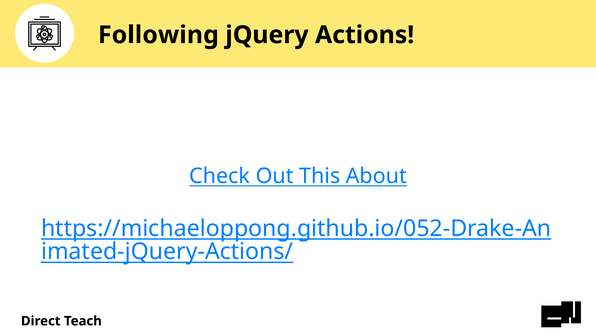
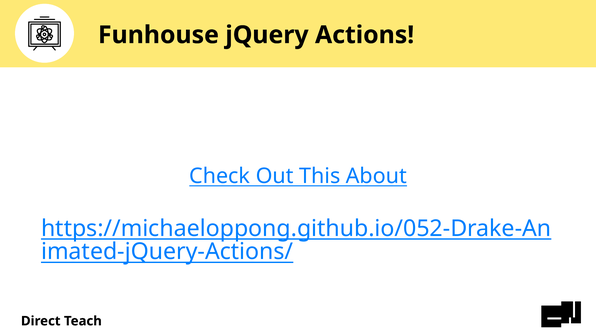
Following: Following -> Funhouse
